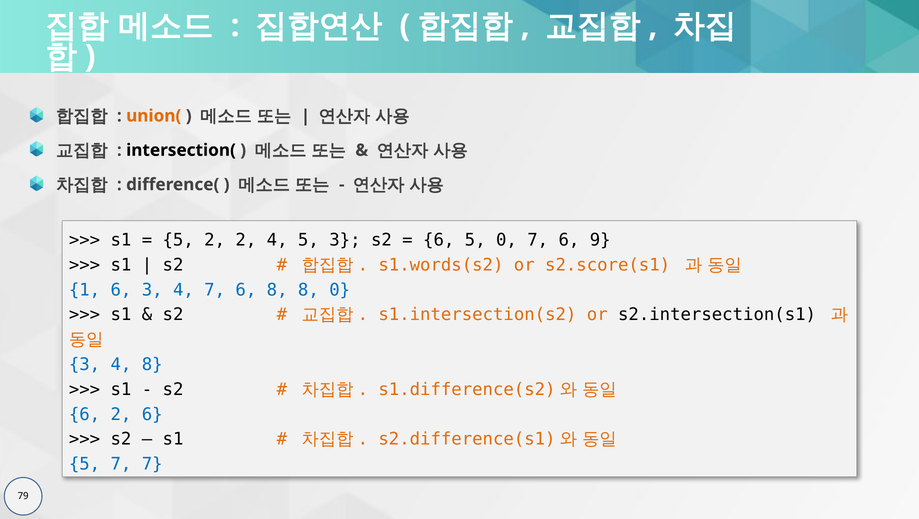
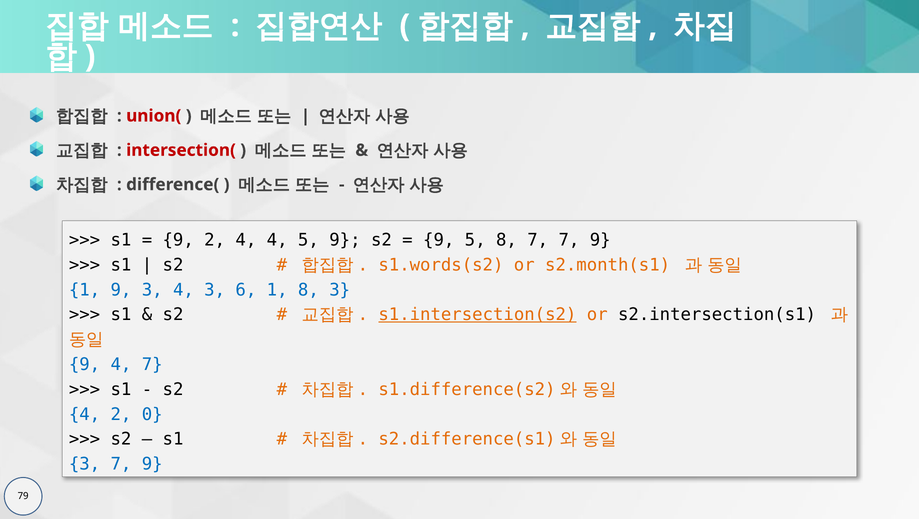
union( colour: orange -> red
intersection( colour: black -> red
5 at (178, 240): 5 -> 9
2 2: 2 -> 4
5 3: 3 -> 9
6 at (439, 240): 6 -> 9
5 0: 0 -> 8
6 at (569, 240): 6 -> 7
s2.score(s1: s2.score(s1 -> s2.month(s1
1 6: 6 -> 9
4 7: 7 -> 3
6 8: 8 -> 1
8 0: 0 -> 3
s1.intersection(s2 underline: none -> present
3 at (84, 365): 3 -> 9
4 8: 8 -> 7
6 at (84, 415): 6 -> 4
2 6: 6 -> 0
5 at (84, 465): 5 -> 3
7 at (152, 465): 7 -> 9
